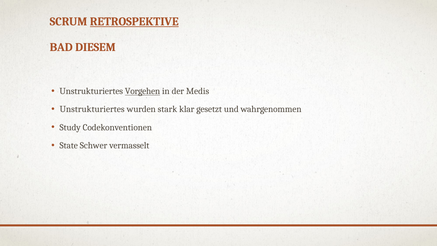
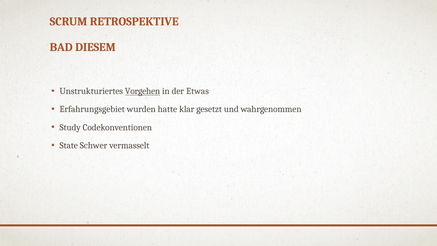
RETROSPEKTIVE underline: present -> none
Medis: Medis -> Etwas
Unstrukturiertes at (92, 109): Unstrukturiertes -> Erfahrungsgebiet
stark: stark -> hatte
